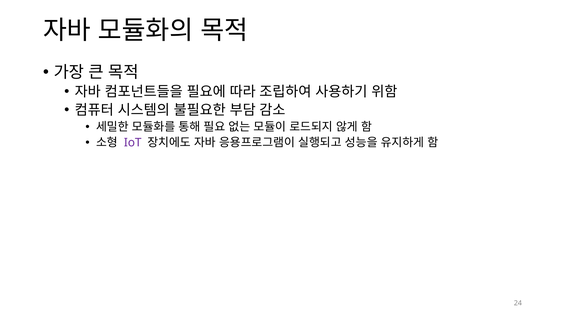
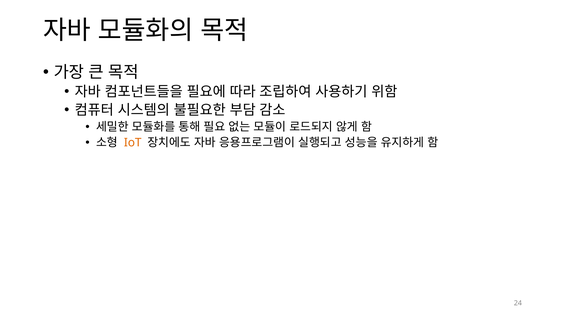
IoT colour: purple -> orange
